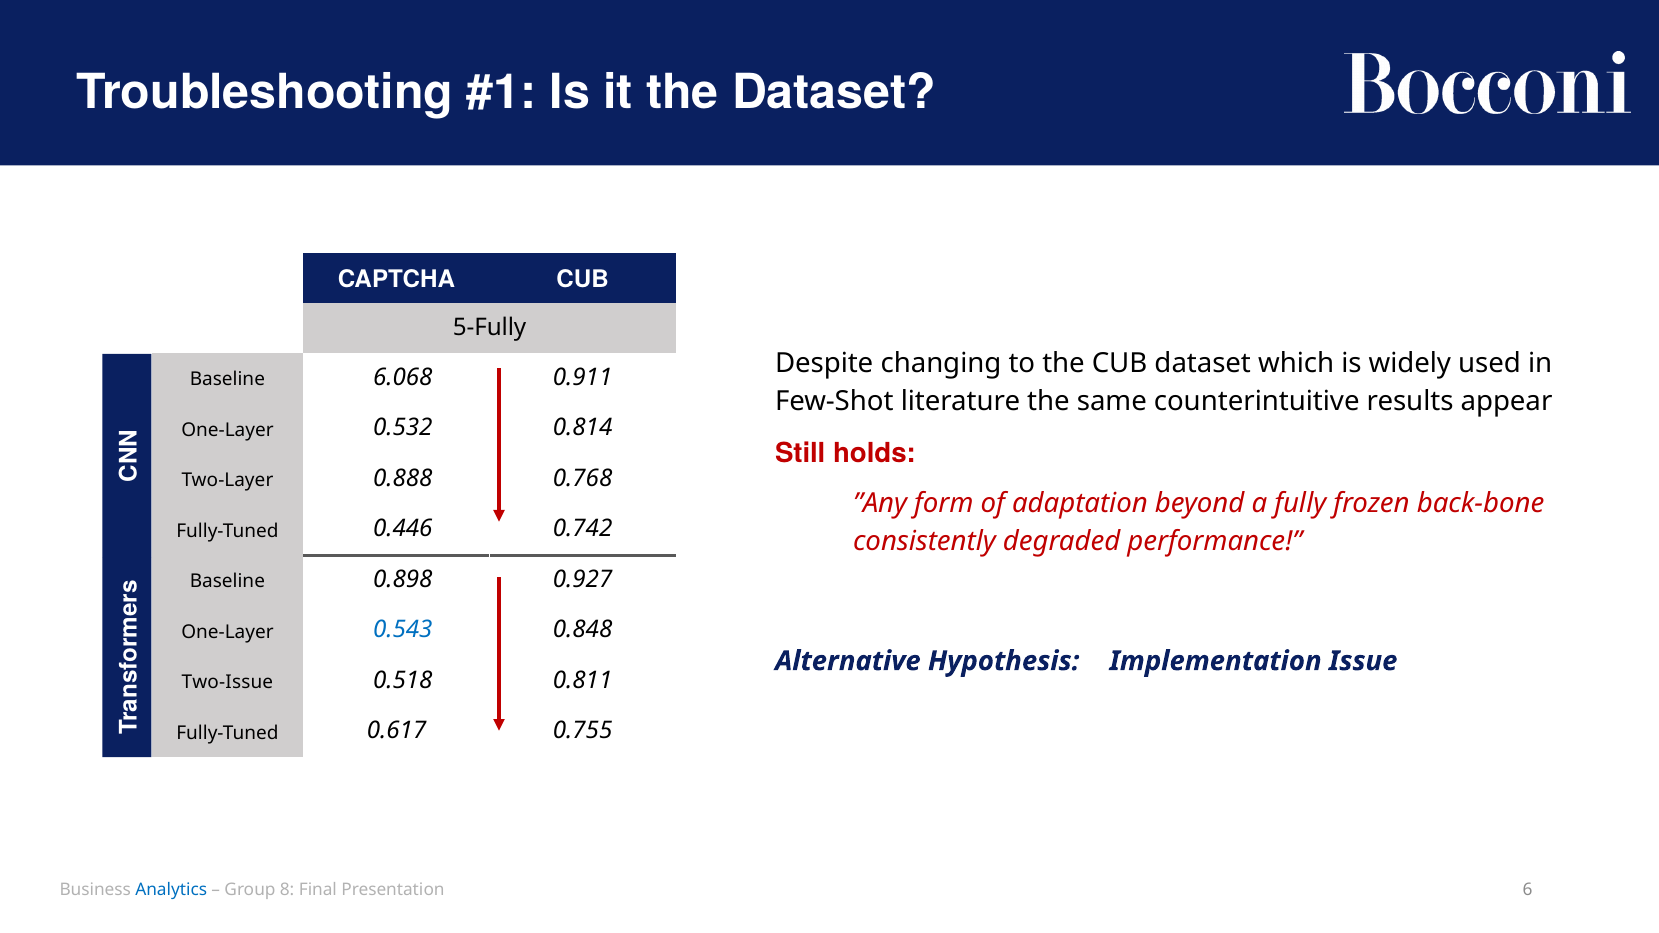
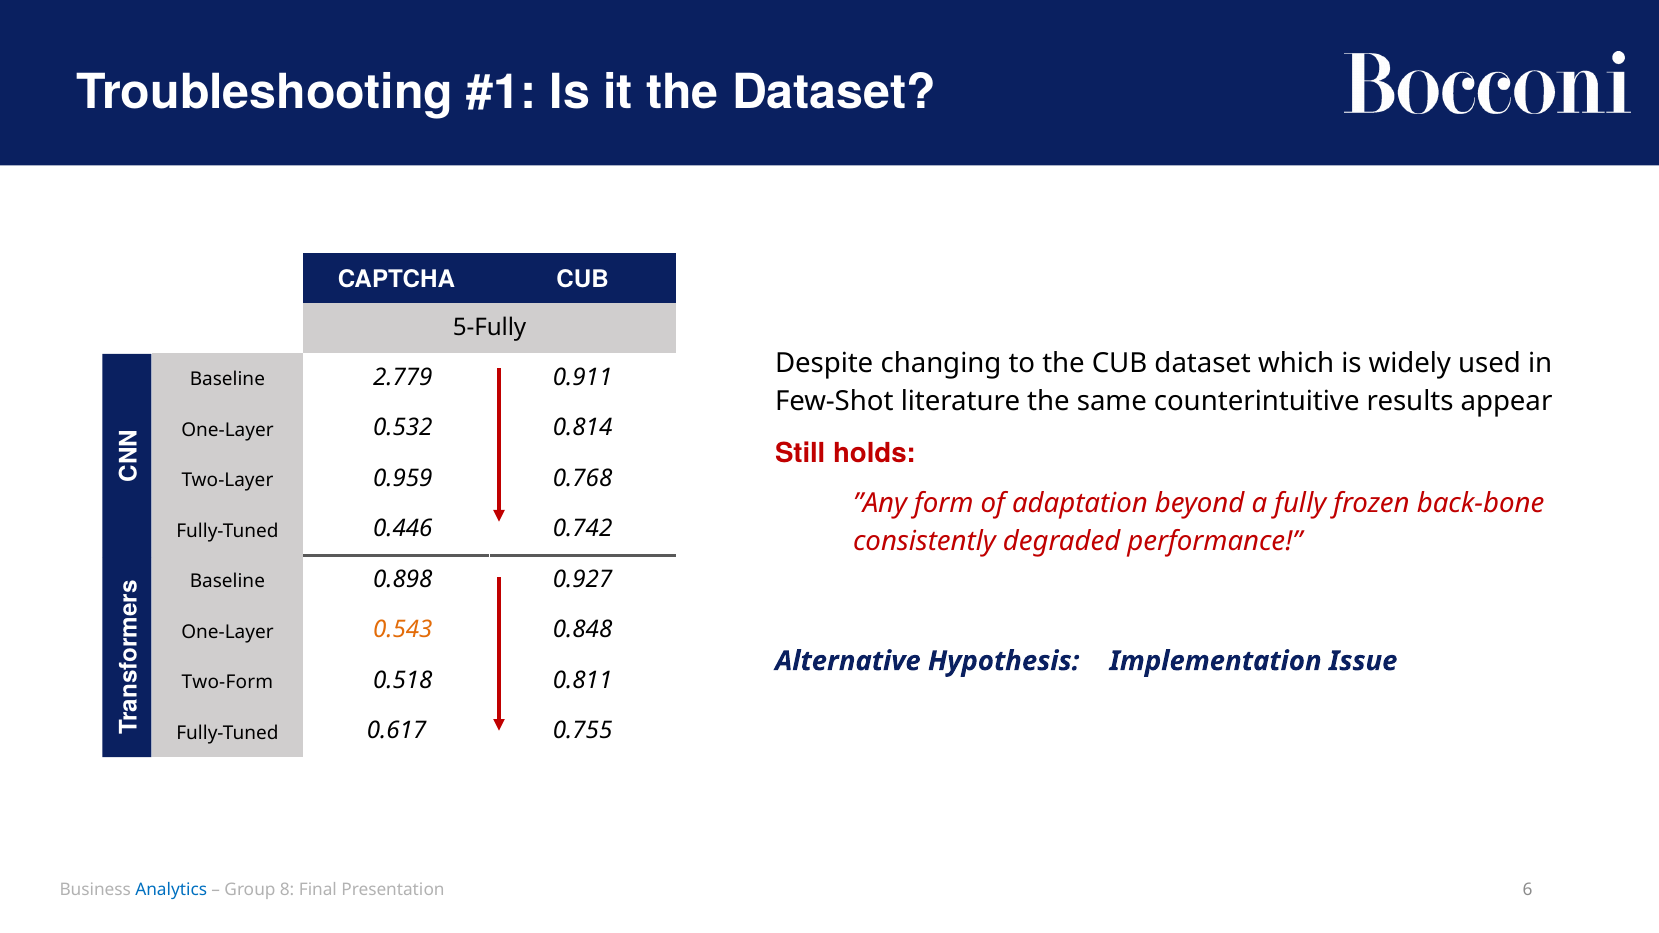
6.068: 6.068 -> 2.779
0.888: 0.888 -> 0.959
0.543 colour: blue -> orange
Two-Issue: Two-Issue -> Two-Form
